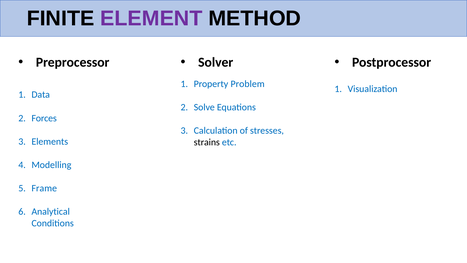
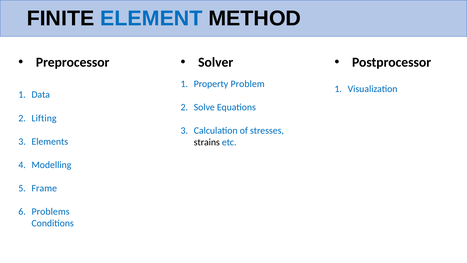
ELEMENT colour: purple -> blue
Forces: Forces -> Lifting
Analytical: Analytical -> Problems
